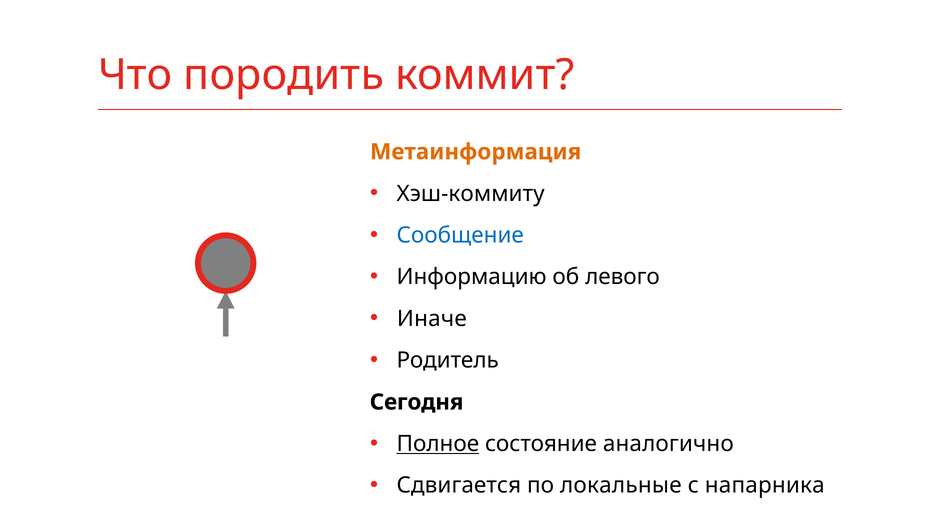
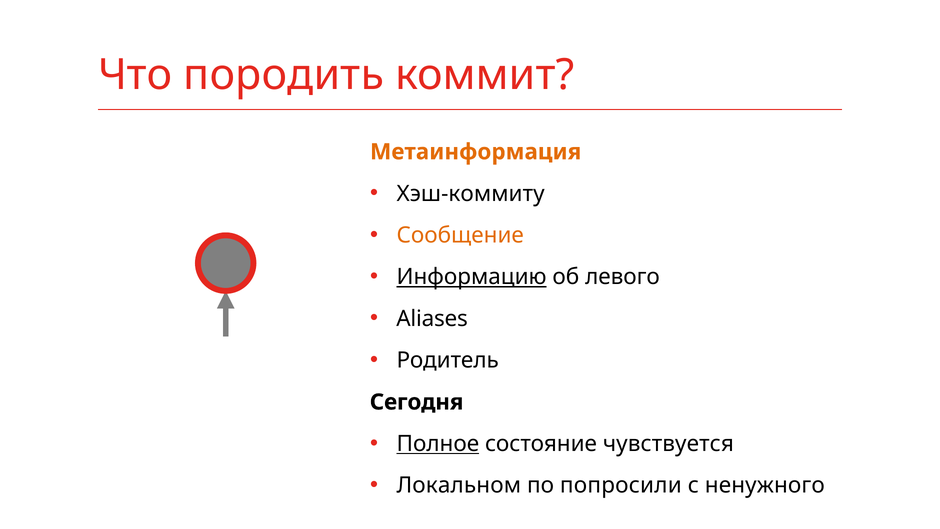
Сообщение colour: blue -> orange
Информацию underline: none -> present
Иначе: Иначе -> Aliases
аналогично: аналогично -> чувствуется
Сдвигается: Сдвигается -> Локальном
локальные: локальные -> попросили
напарника: напарника -> ненужного
